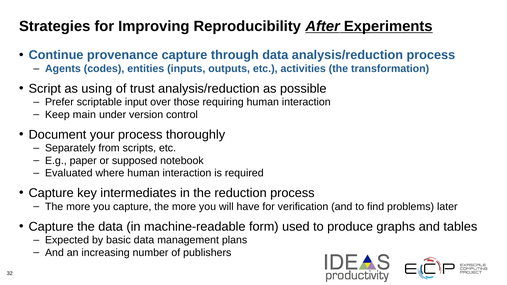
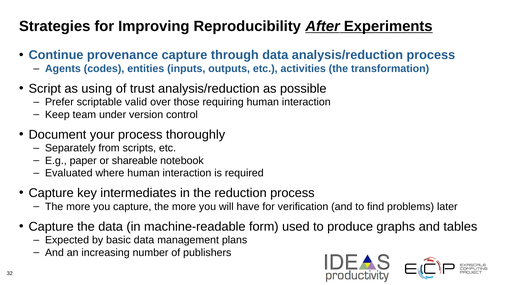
input: input -> valid
main: main -> team
supposed: supposed -> shareable
